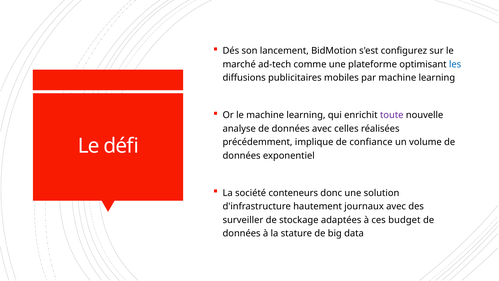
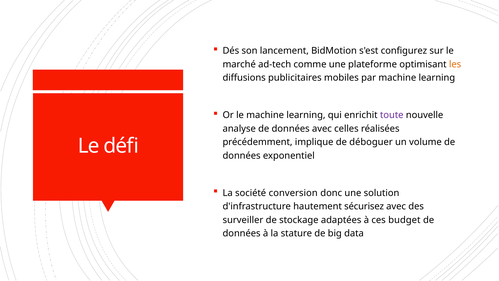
les colour: blue -> orange
confiance: confiance -> déboguer
conteneurs: conteneurs -> conversion
journaux: journaux -> sécurisez
